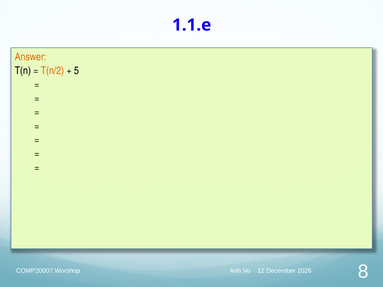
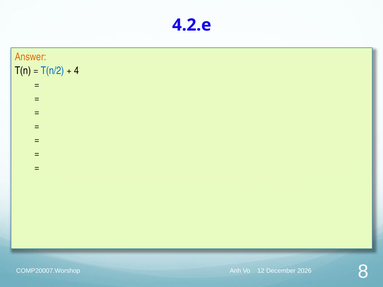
1.1.e: 1.1.e -> 4.2.e
T(n/2 colour: orange -> blue
5: 5 -> 4
